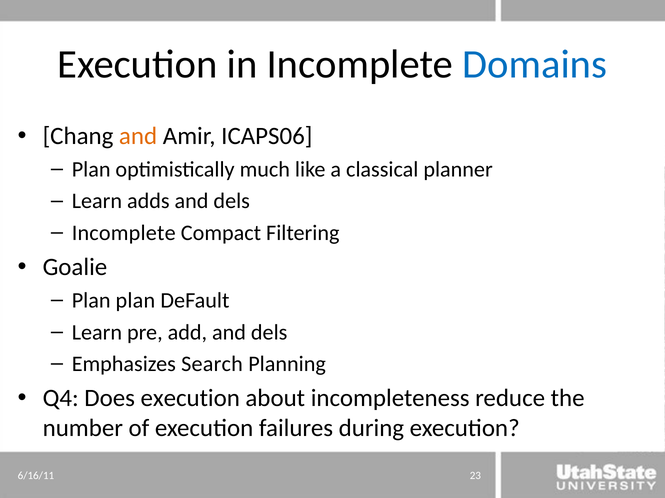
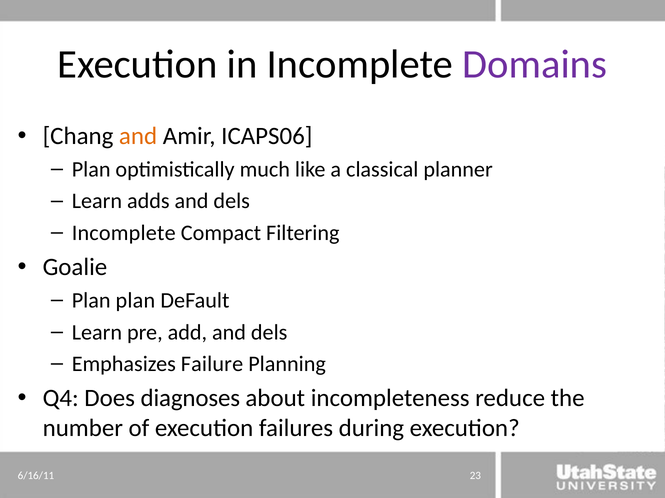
Domains colour: blue -> purple
Search: Search -> Failure
Does execution: execution -> diagnoses
